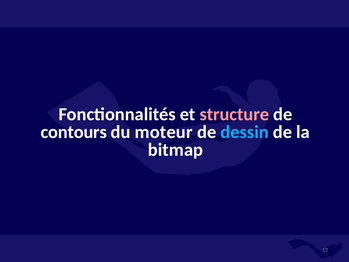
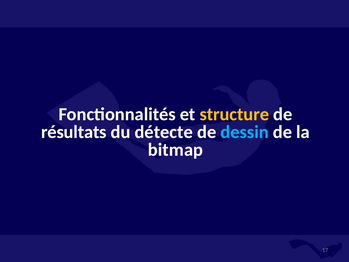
structure colour: pink -> yellow
contours: contours -> résultats
moteur: moteur -> détecte
